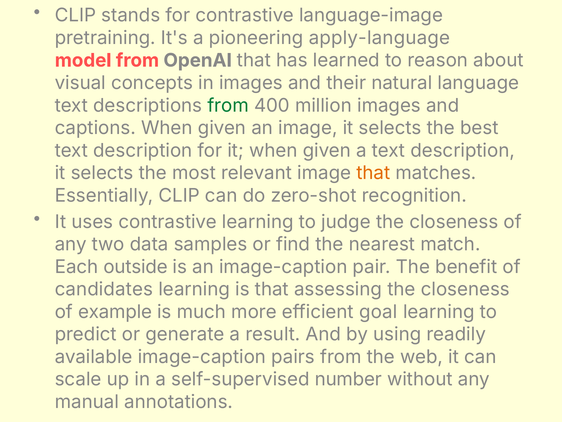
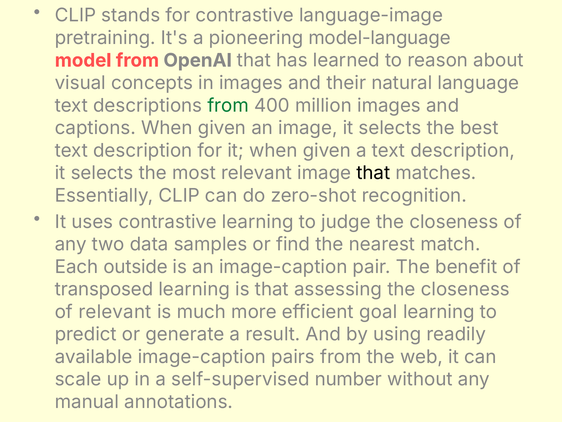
apply-language: apply-language -> model-language
that at (373, 173) colour: orange -> black
candidates: candidates -> transposed
of example: example -> relevant
